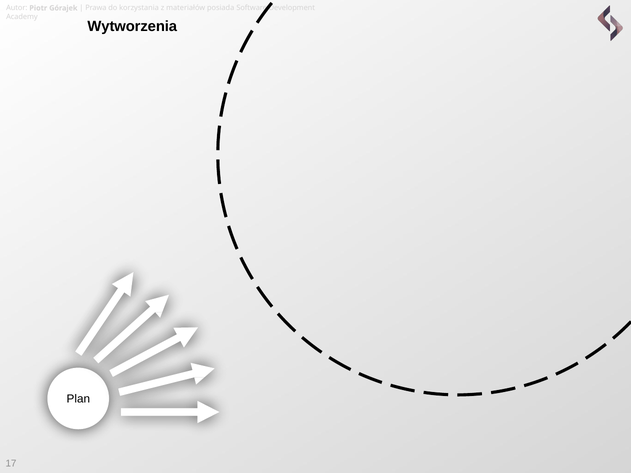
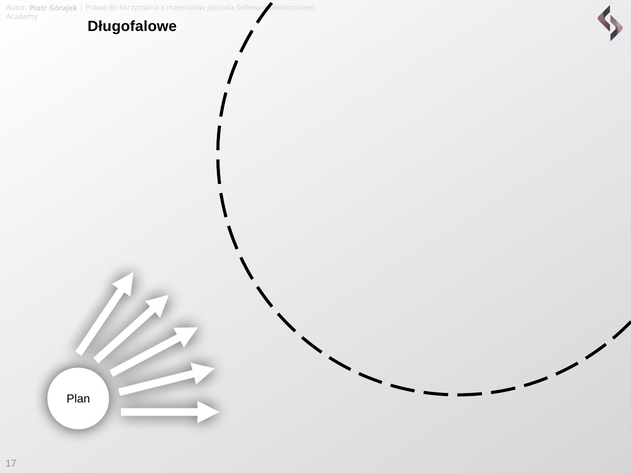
Wytworzenia: Wytworzenia -> Długofalowe
